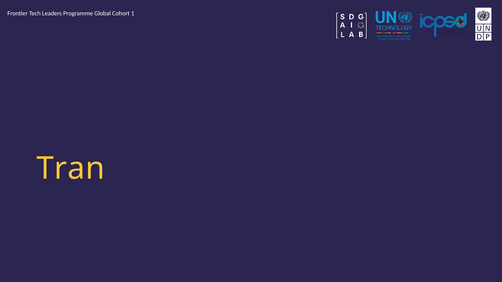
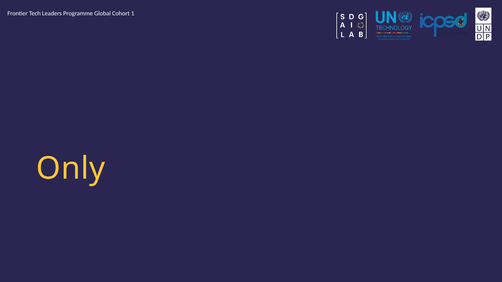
Tran: Tran -> Only
